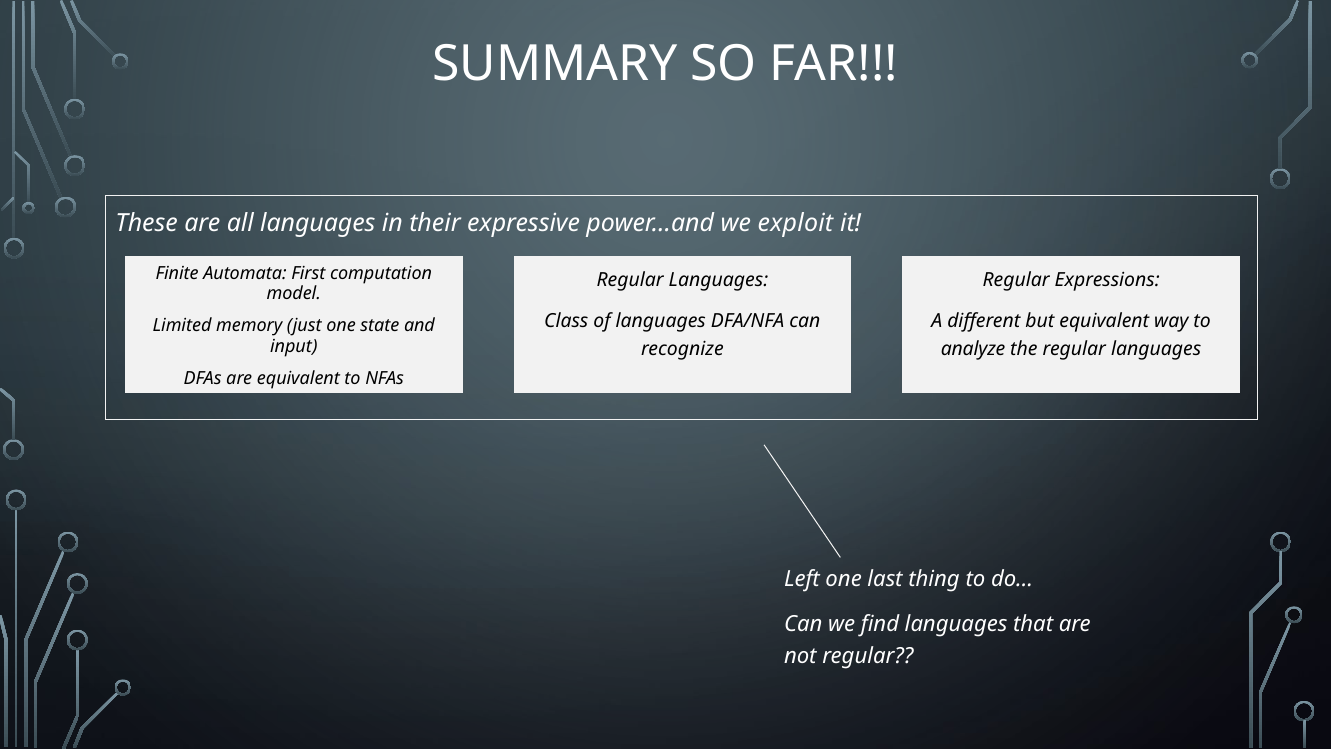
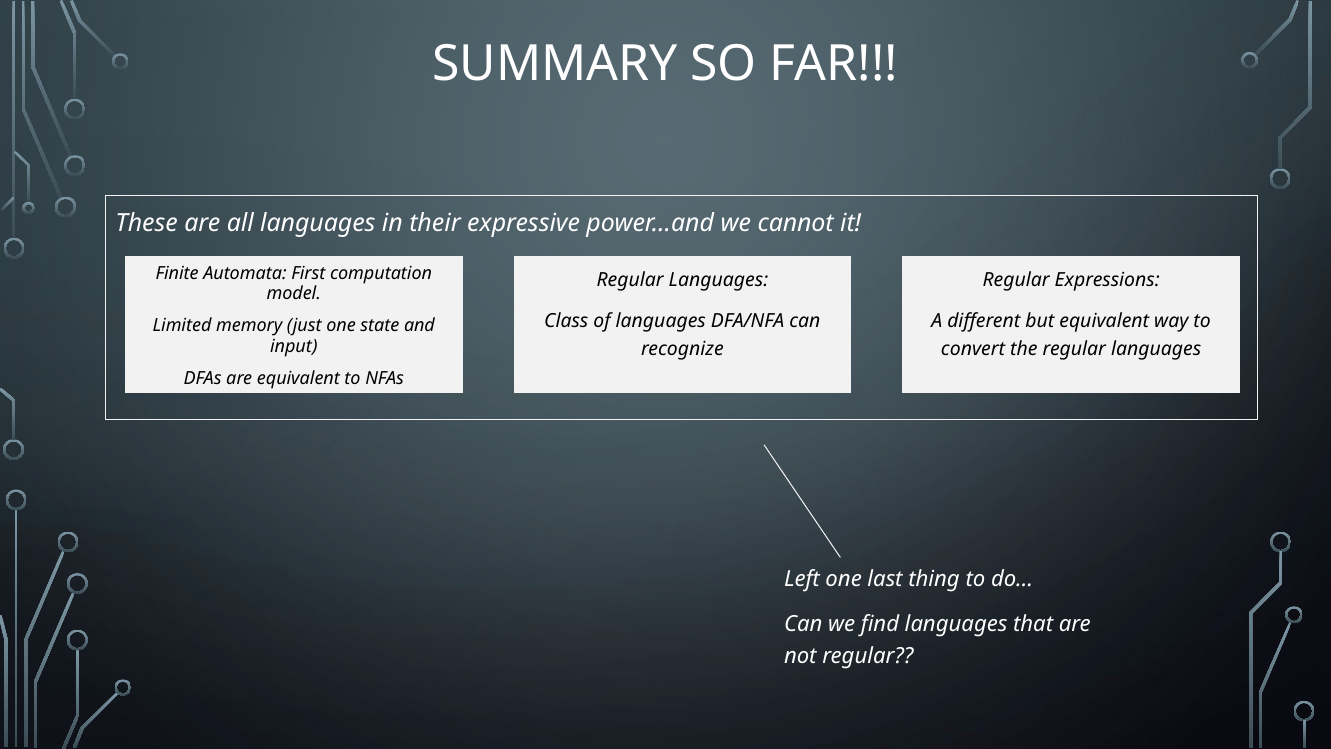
exploit: exploit -> cannot
analyze: analyze -> convert
